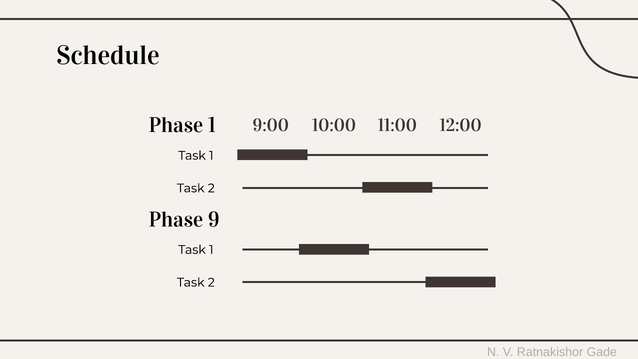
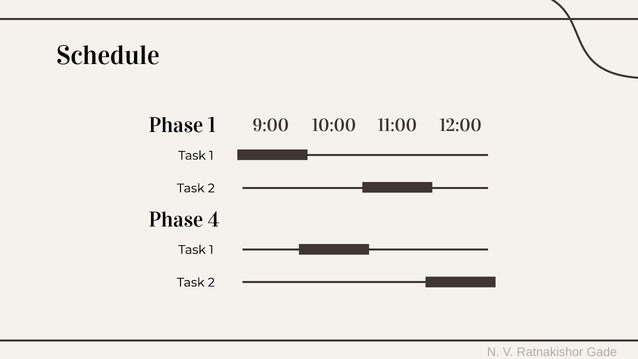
9: 9 -> 4
